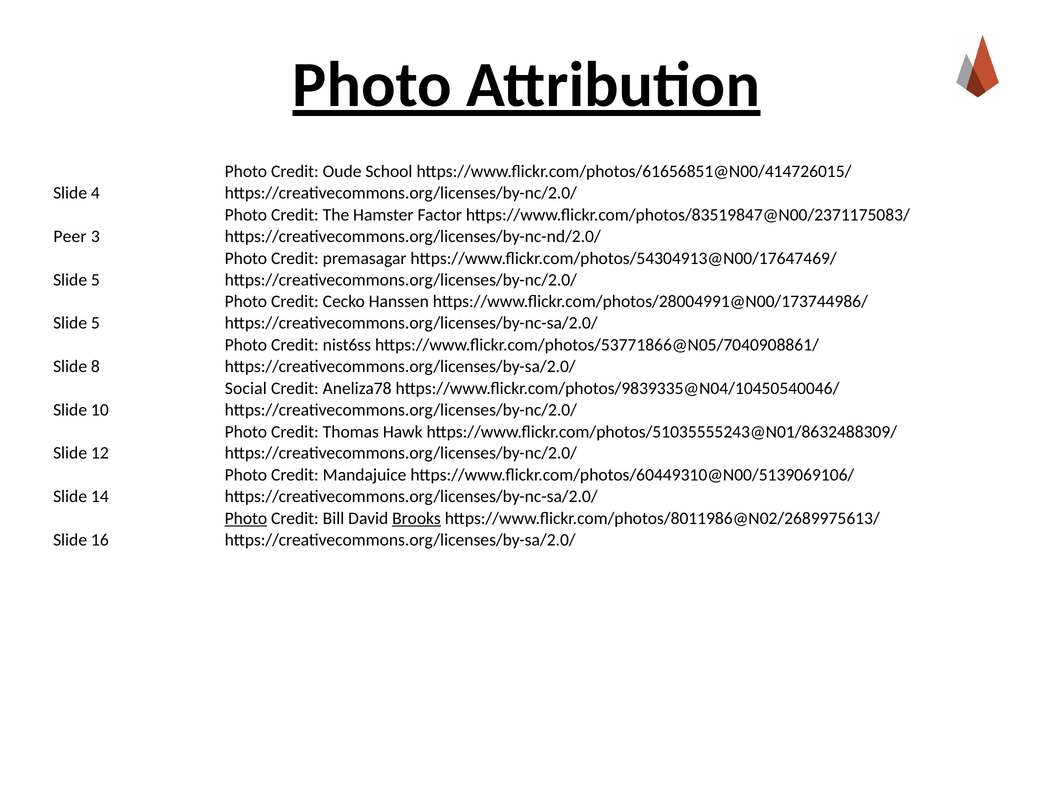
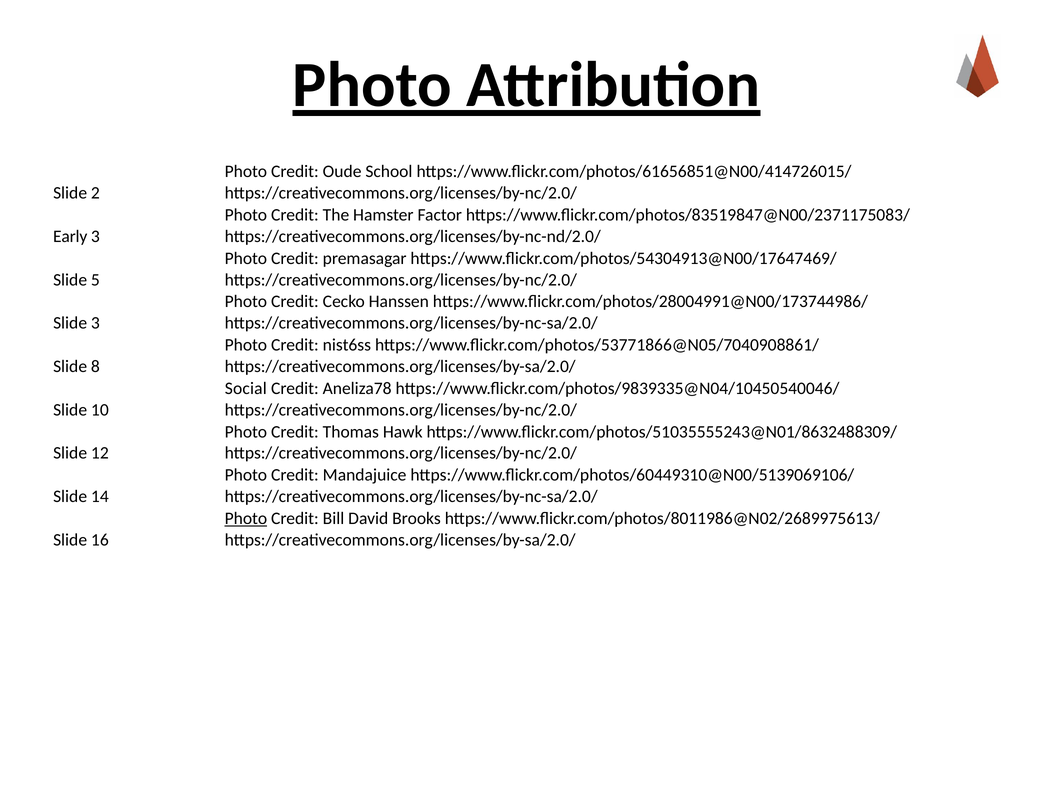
4: 4 -> 2
Peer: Peer -> Early
5 at (95, 323): 5 -> 3
Brooks underline: present -> none
